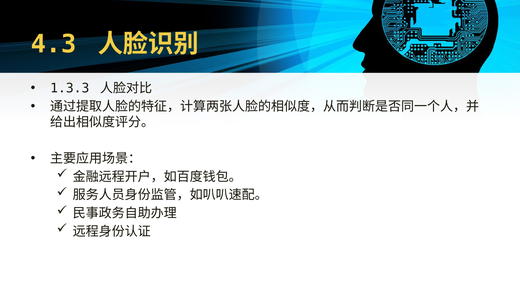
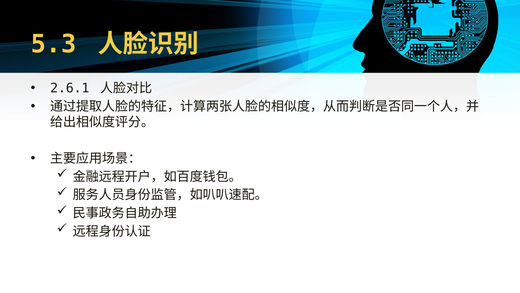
4.3: 4.3 -> 5.3
1.3.3: 1.3.3 -> 2.6.1
